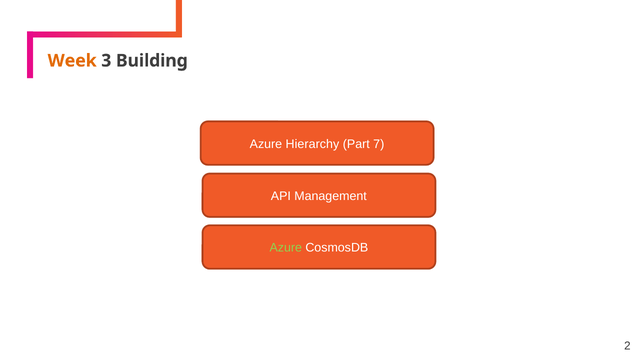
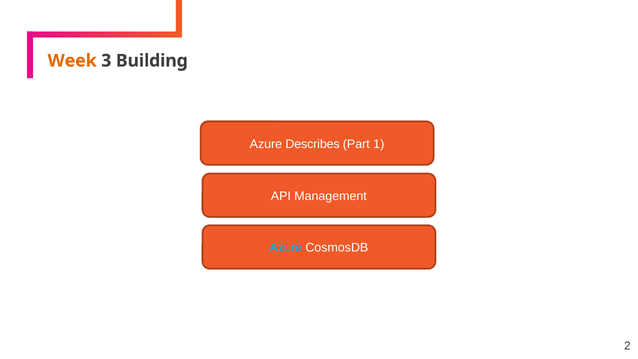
Hierarchy: Hierarchy -> Describes
7: 7 -> 1
Azure at (286, 248) colour: light green -> light blue
